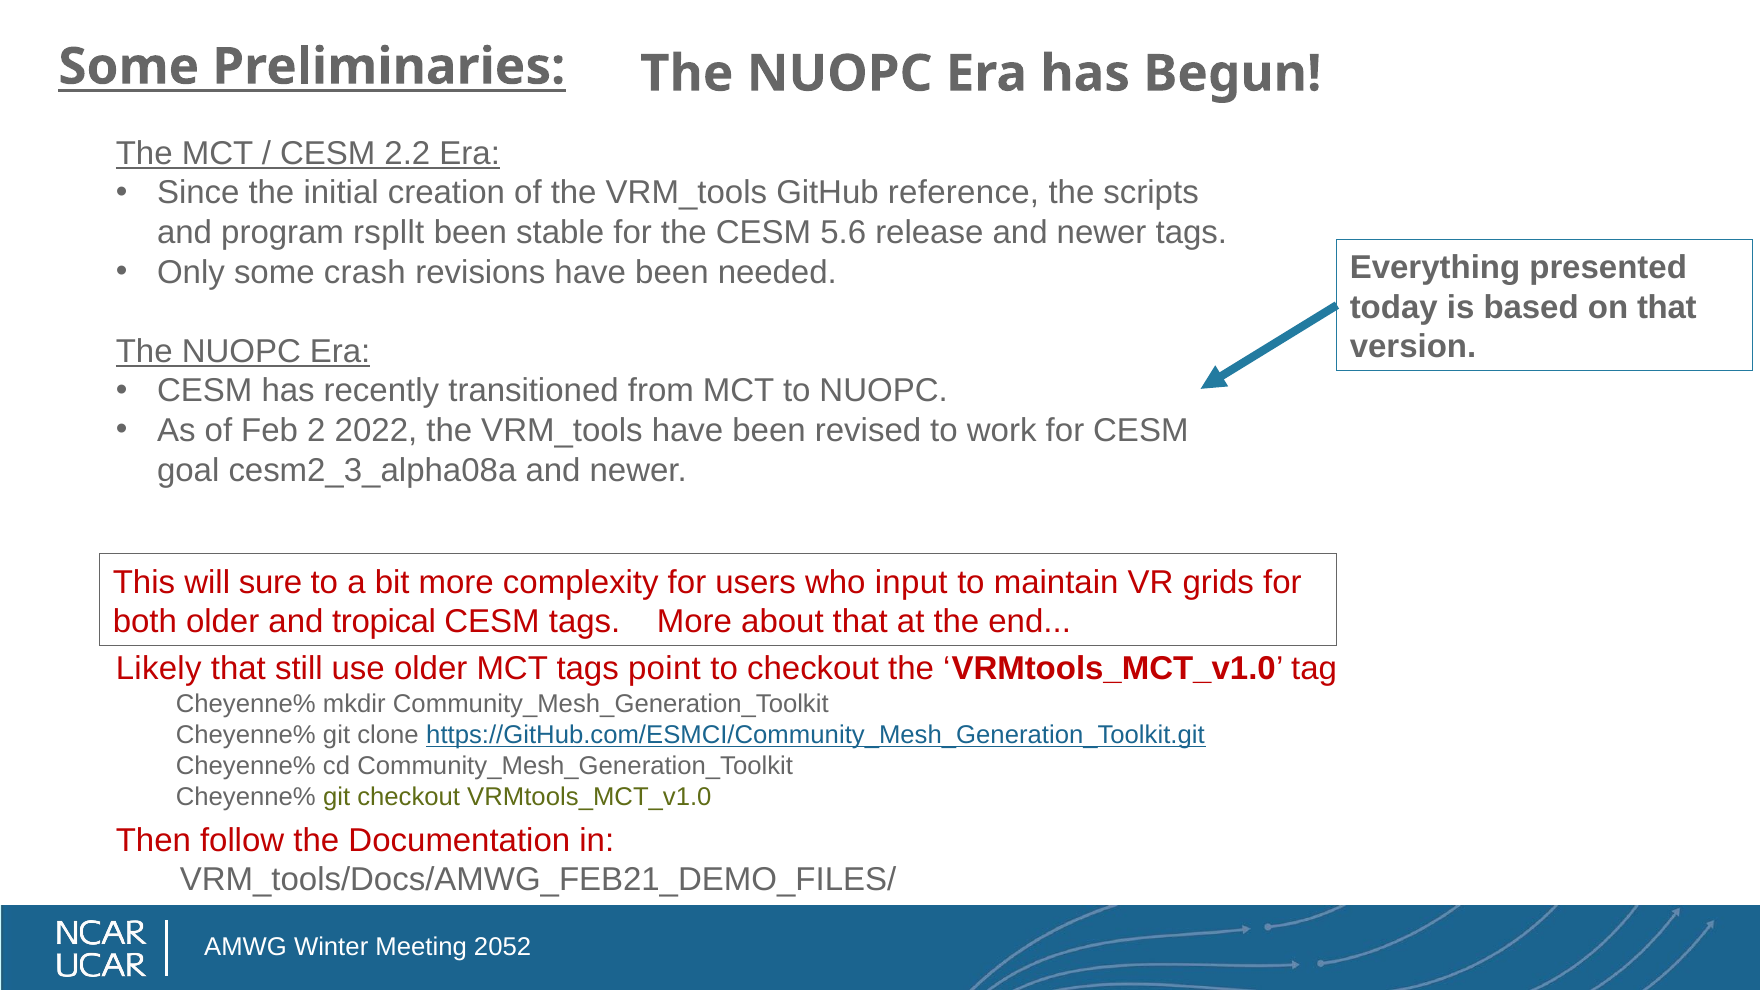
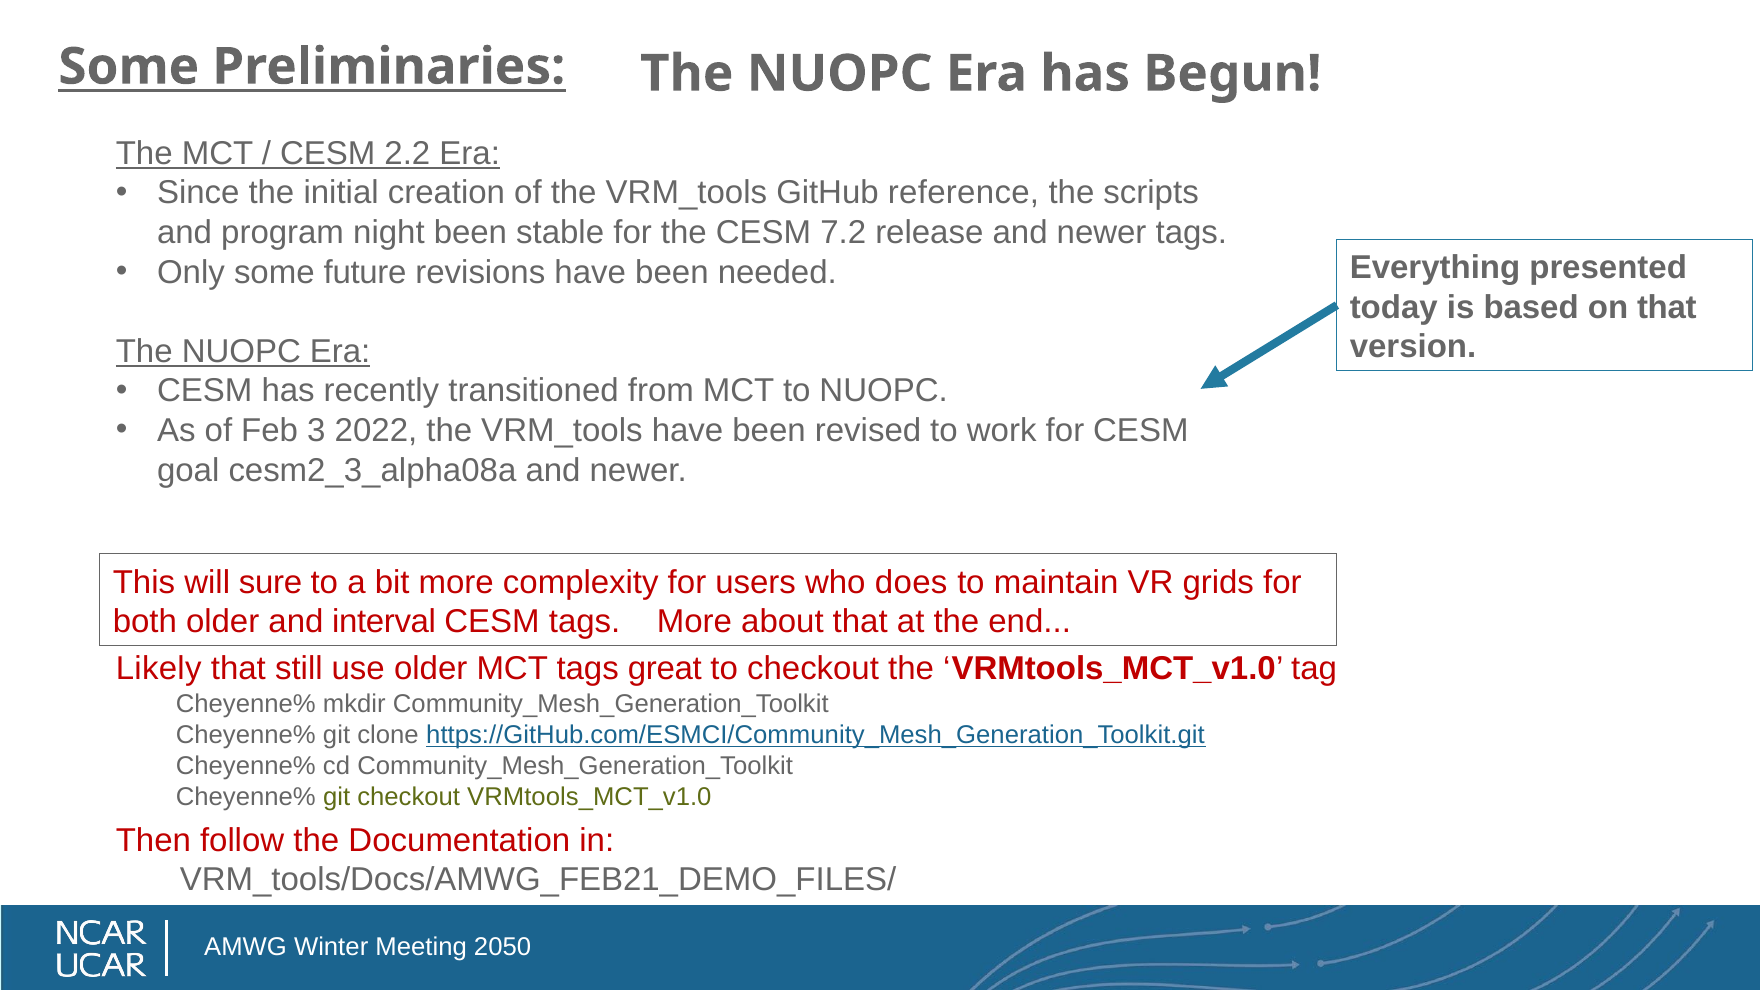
rspllt: rspllt -> night
5.6: 5.6 -> 7.2
crash: crash -> future
2: 2 -> 3
input: input -> does
tropical: tropical -> interval
point: point -> great
2052: 2052 -> 2050
